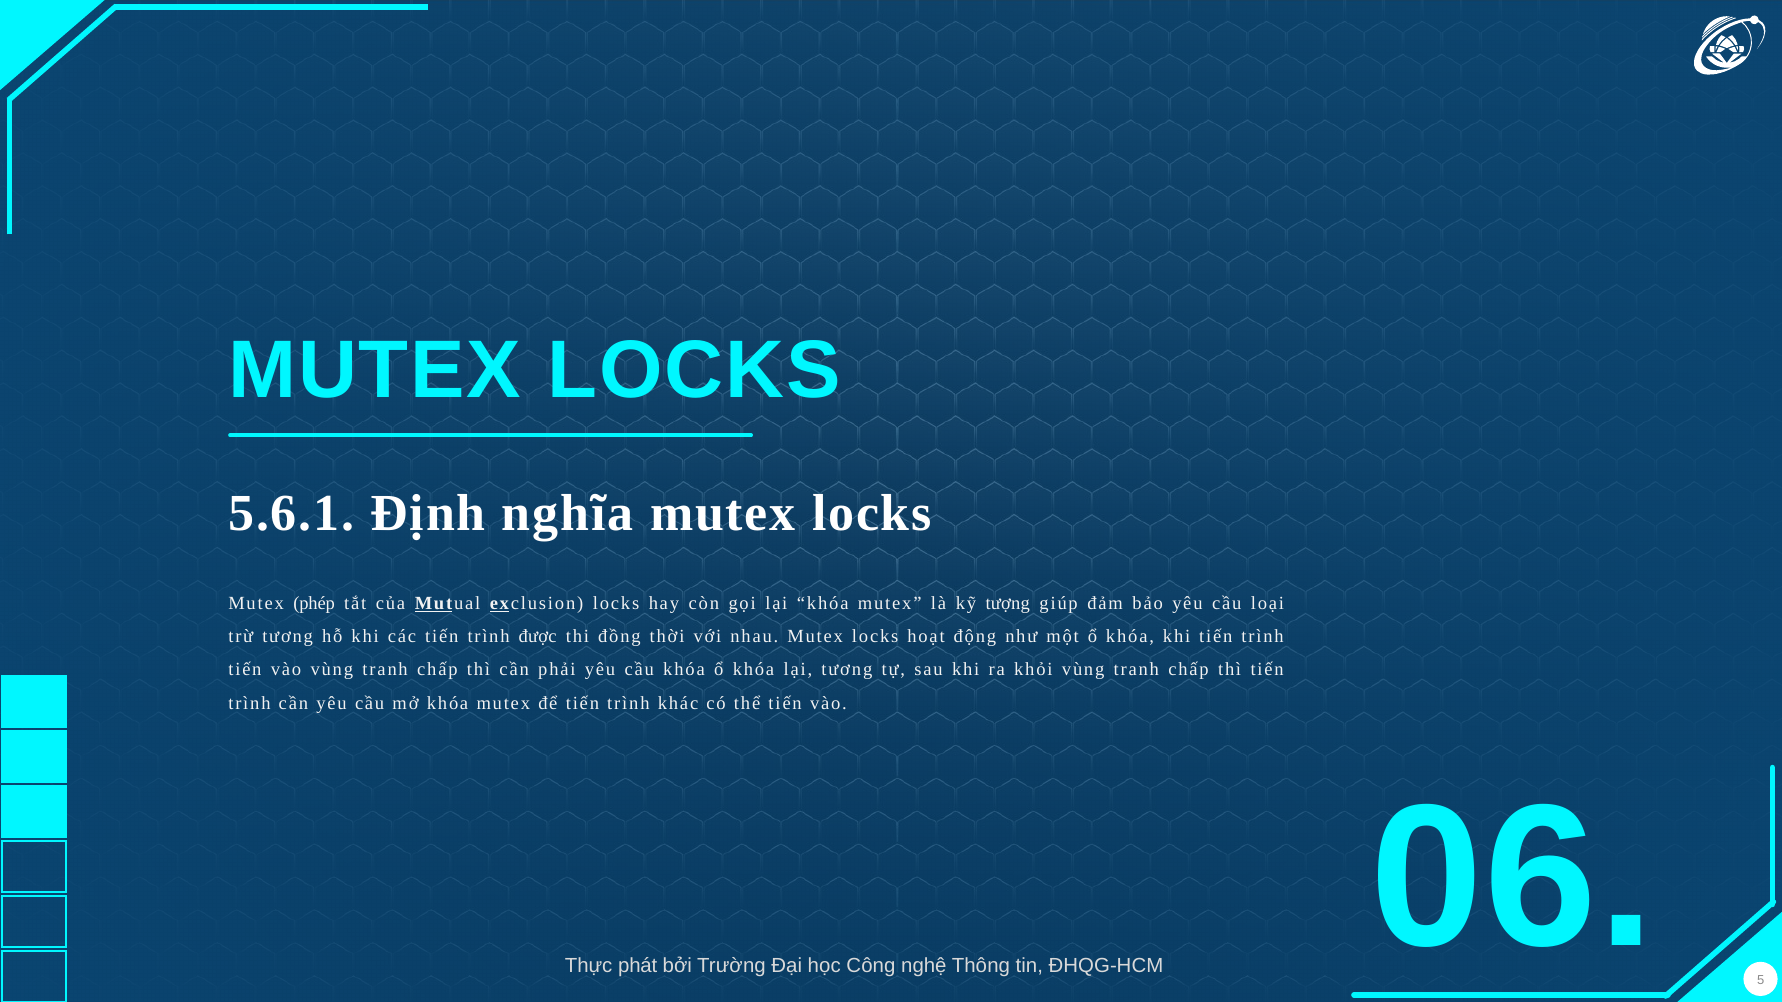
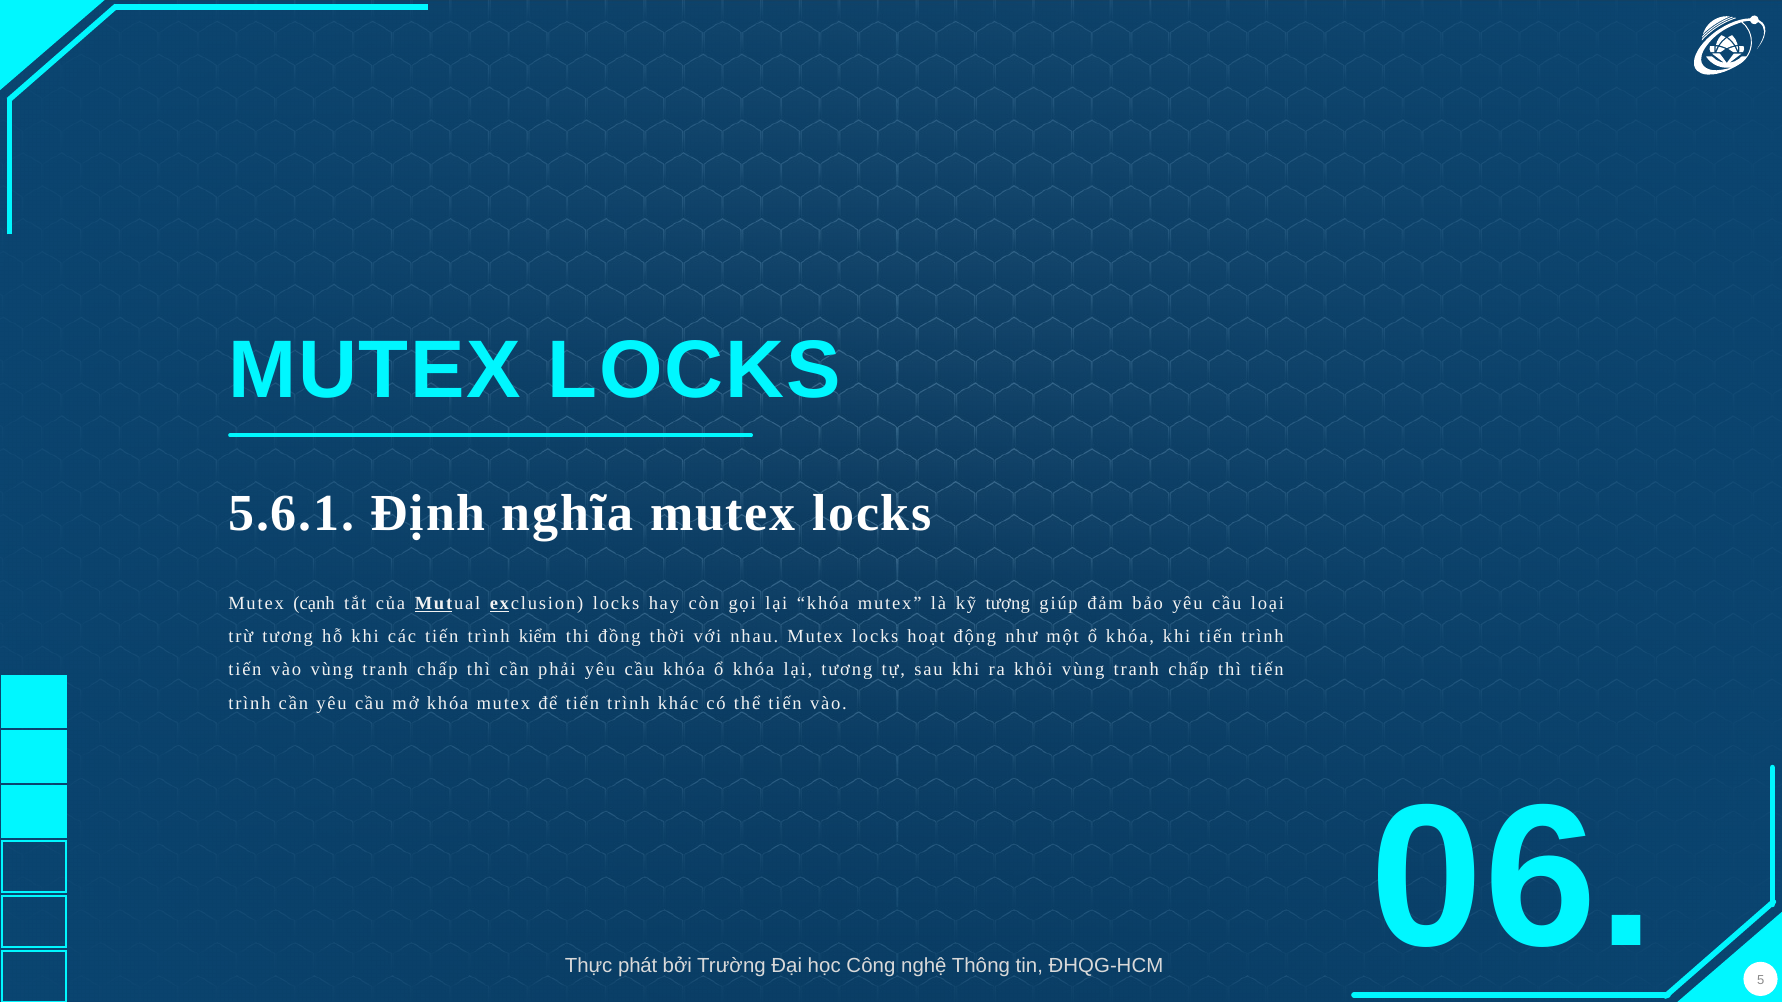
phép: phép -> cạnh
được: được -> kiểm
